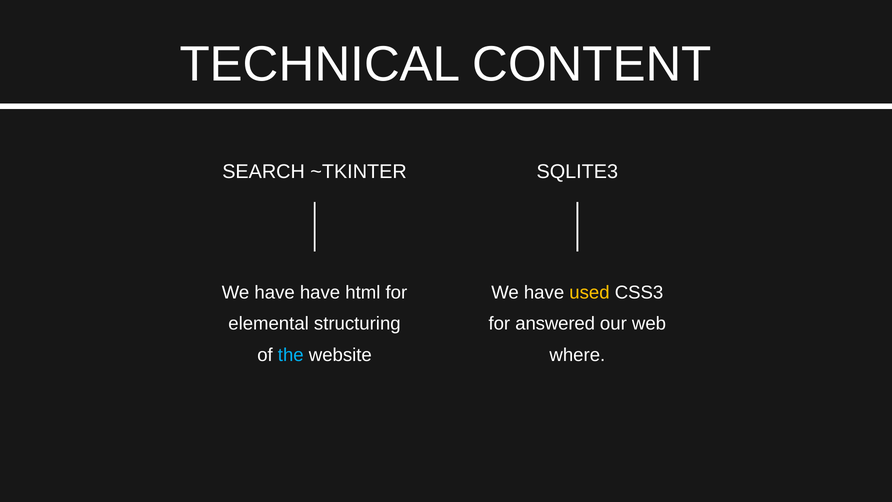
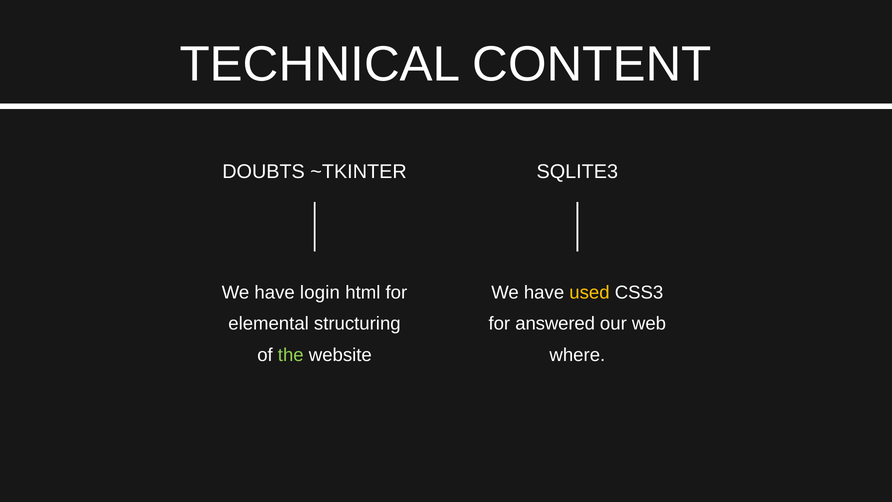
SEARCH: SEARCH -> DOUBTS
have have: have -> login
the colour: light blue -> light green
